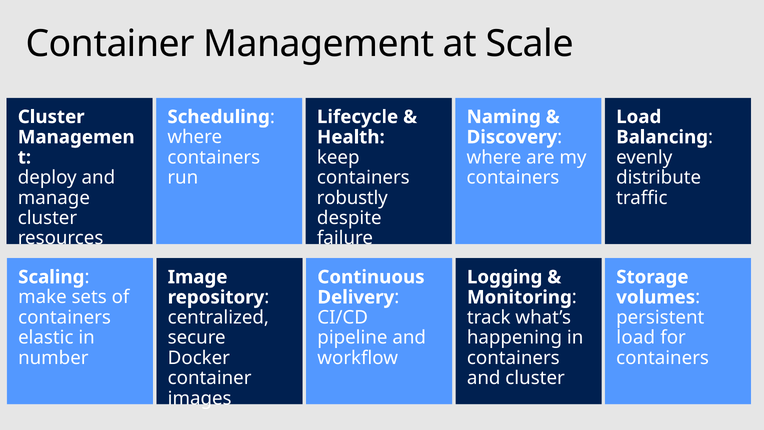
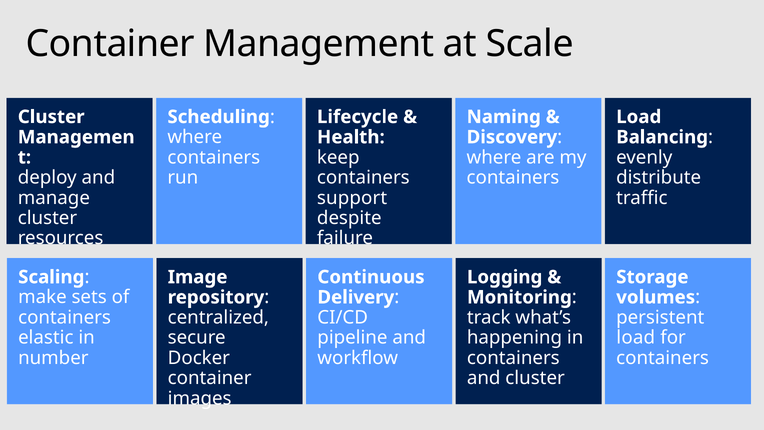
robustly: robustly -> support
